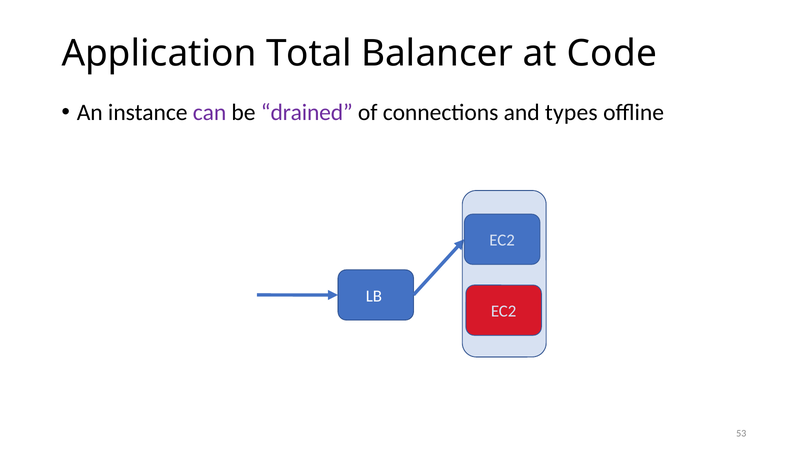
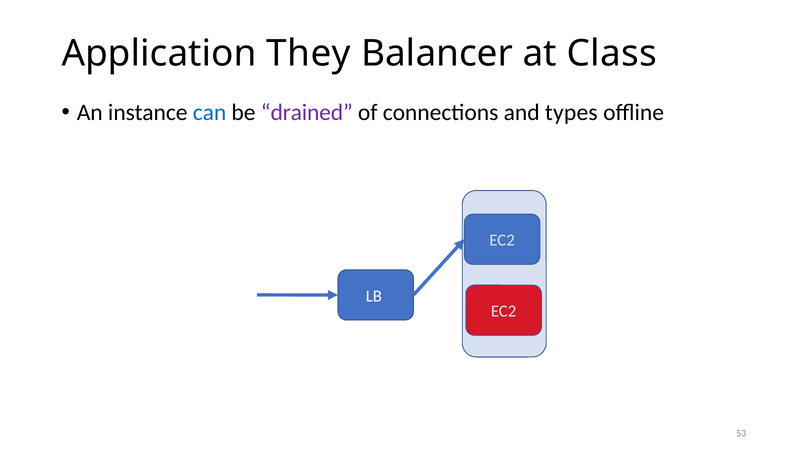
Total: Total -> They
Code: Code -> Class
can colour: purple -> blue
